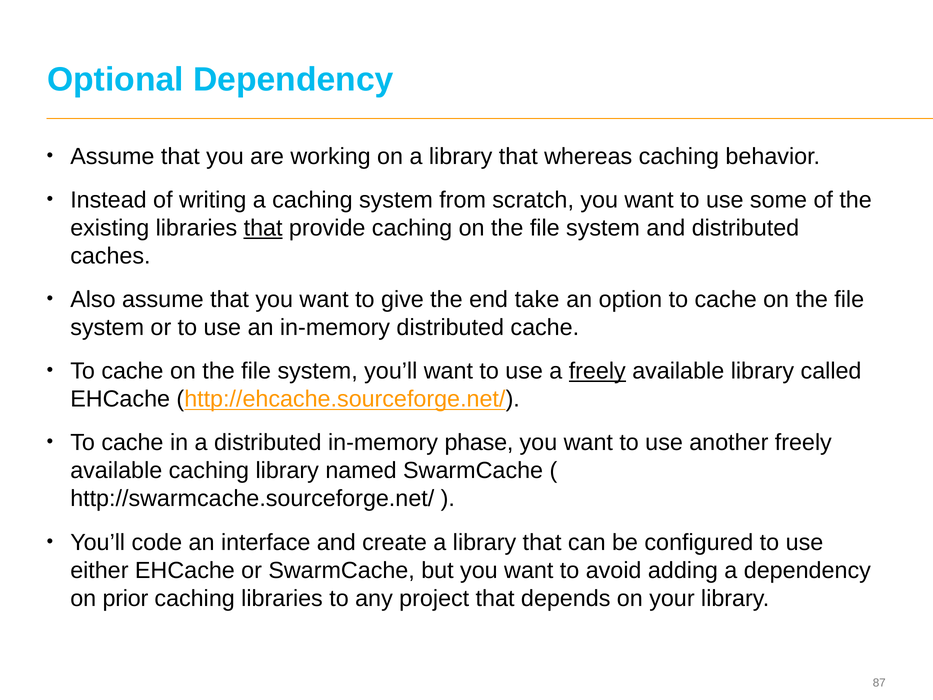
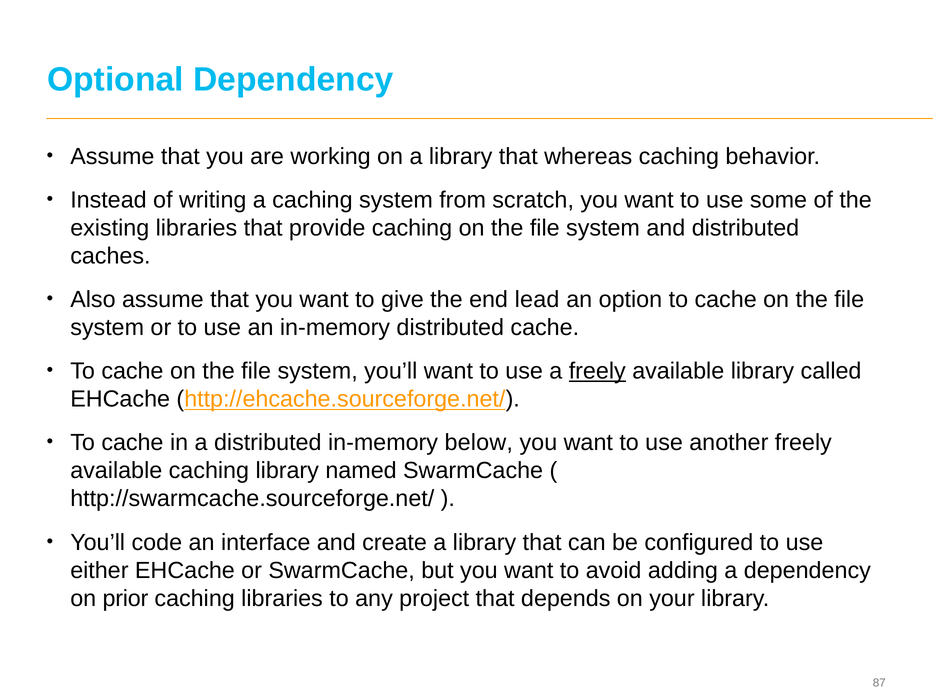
that at (263, 228) underline: present -> none
take: take -> lead
phase: phase -> below
